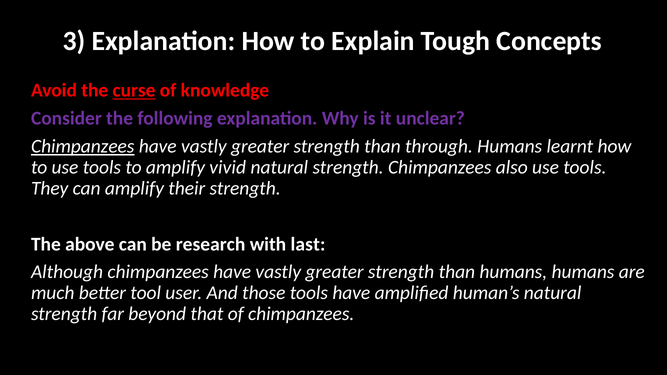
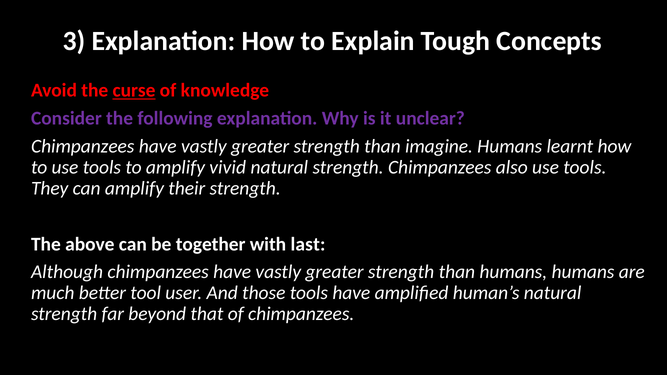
Chimpanzees at (83, 146) underline: present -> none
through: through -> imagine
research: research -> together
